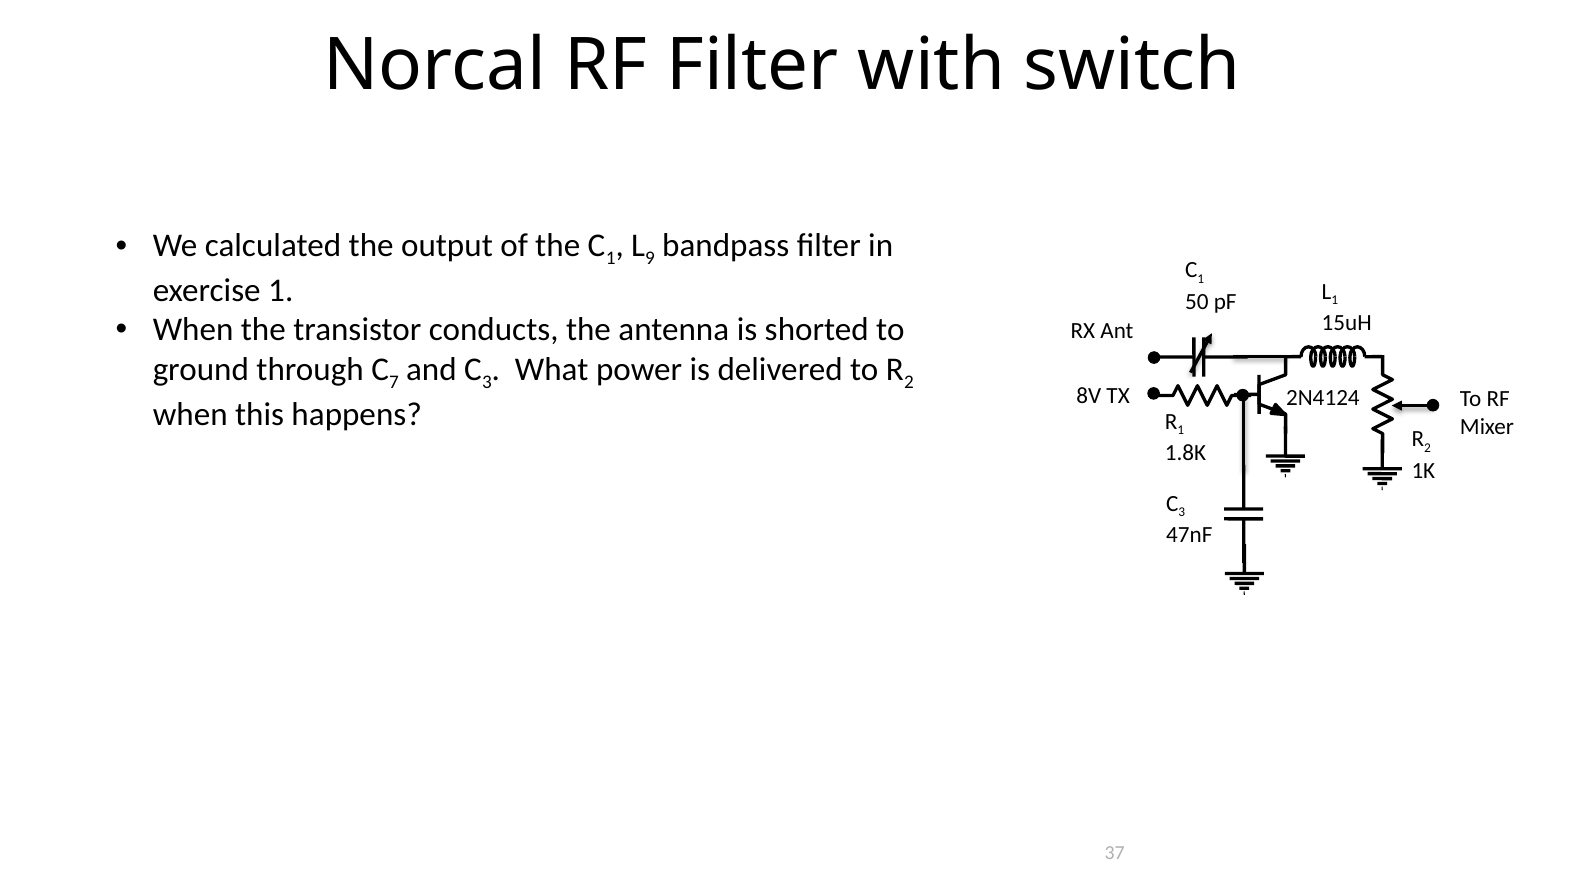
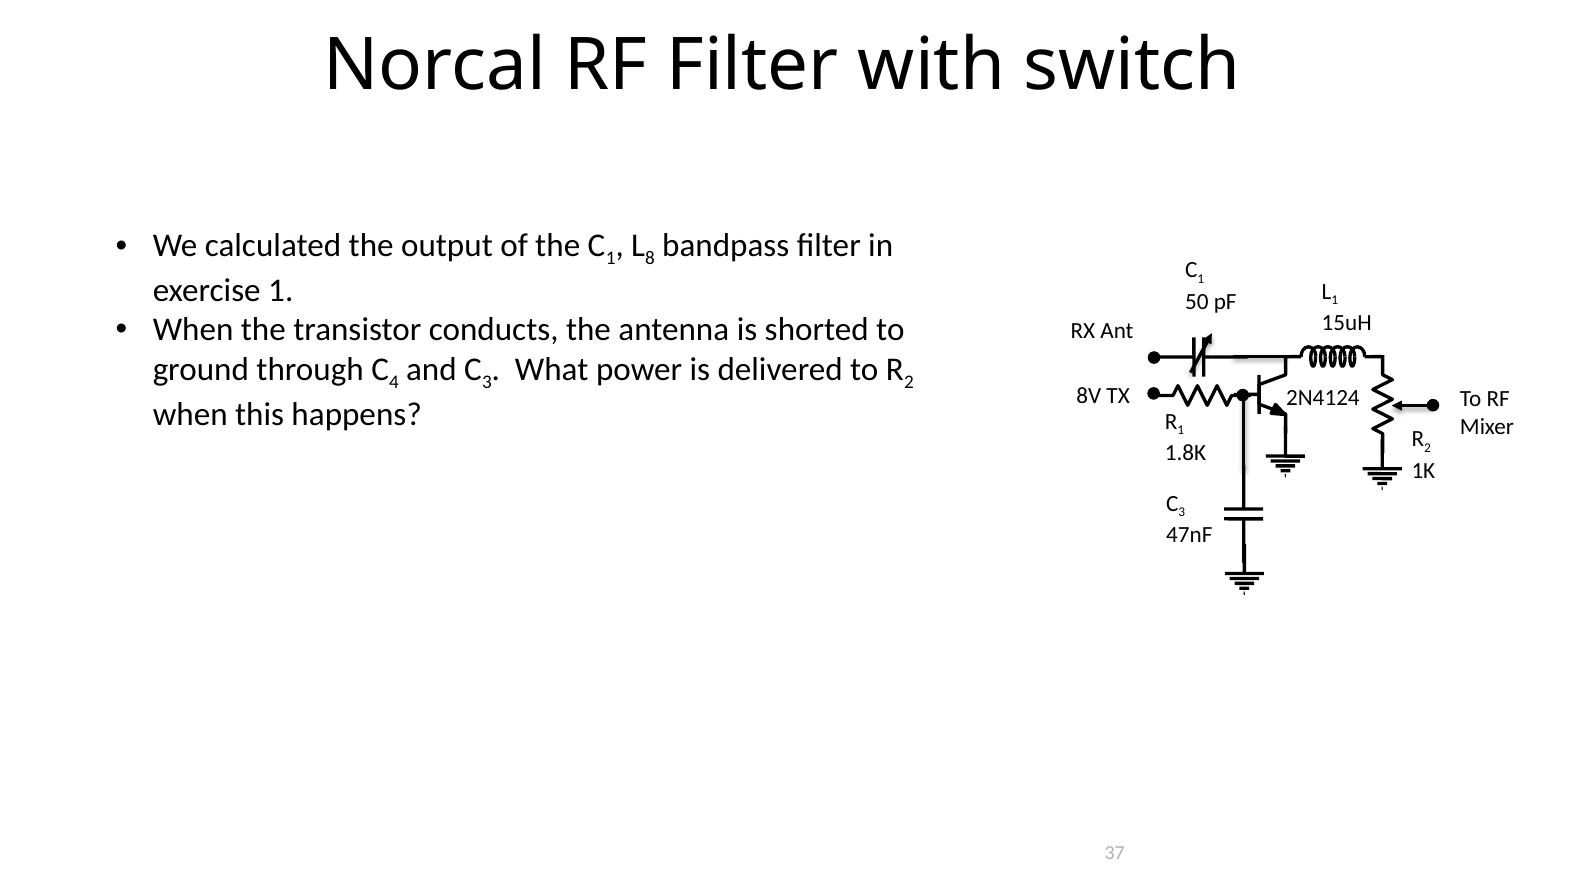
9: 9 -> 8
7: 7 -> 4
